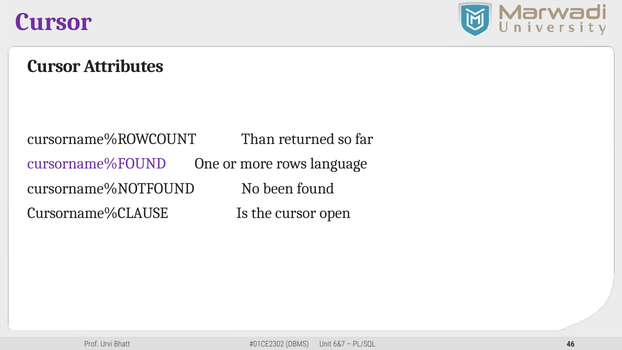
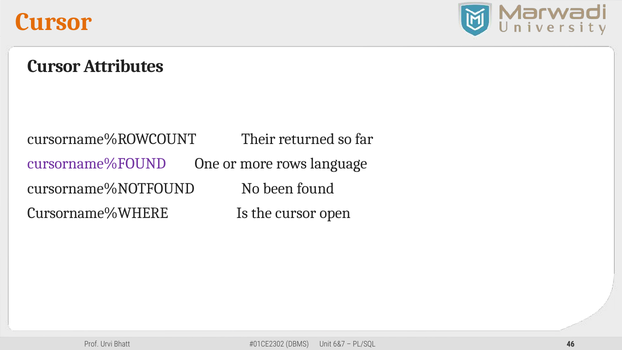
Cursor at (53, 22) colour: purple -> orange
Than: Than -> Their
Cursorname%CLAUSE: Cursorname%CLAUSE -> Cursorname%WHERE
